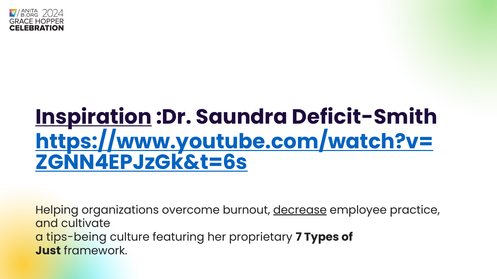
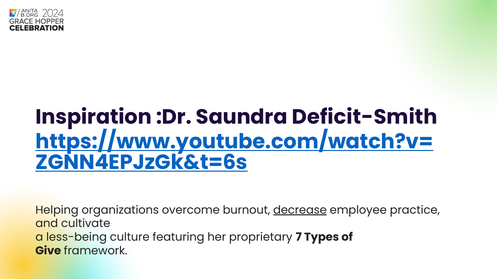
Inspiration underline: present -> none
tips-being: tips-being -> less-being
Just: Just -> Give
